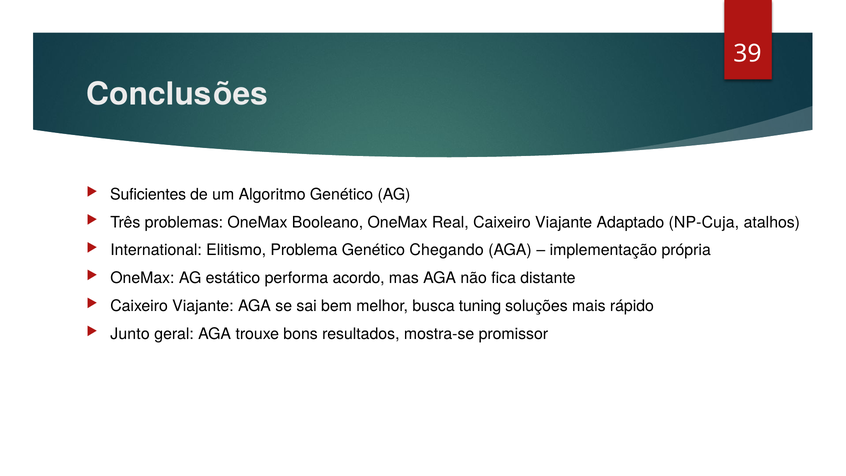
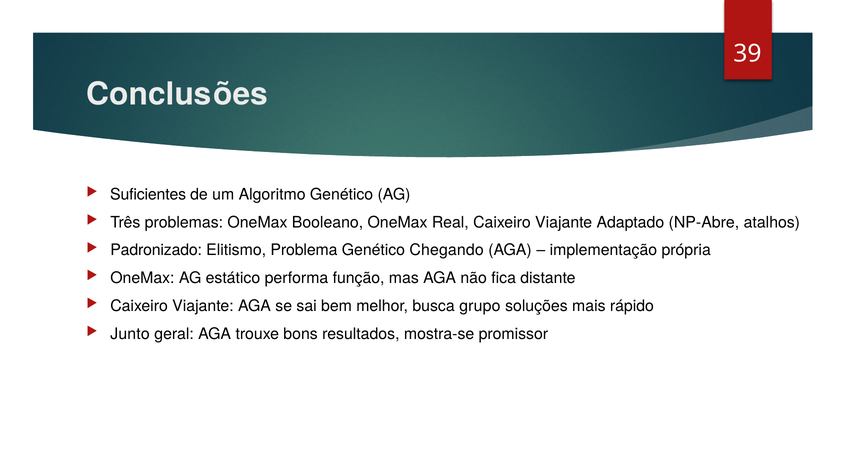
NP-Cuja: NP-Cuja -> NP-Abre
International: International -> Padronizado
acordo: acordo -> função
tuning: tuning -> grupo
